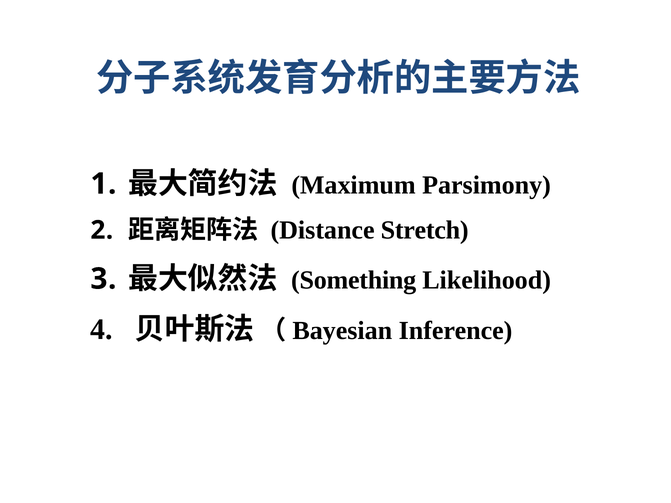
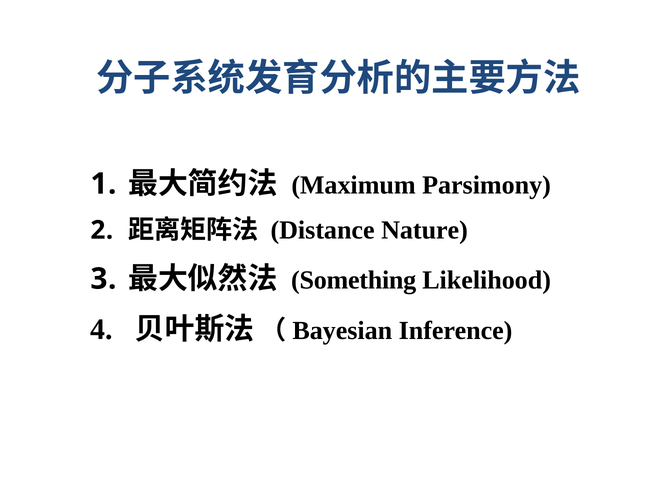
Stretch: Stretch -> Nature
